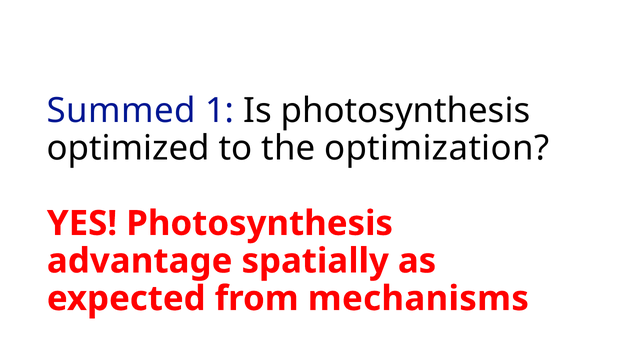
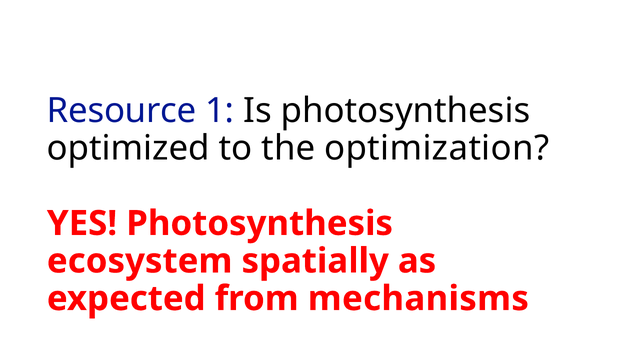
Summed: Summed -> Resource
advantage: advantage -> ecosystem
